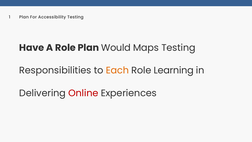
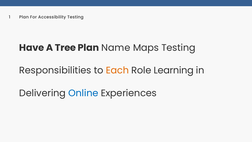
A Role: Role -> Tree
Would: Would -> Name
Online colour: red -> blue
